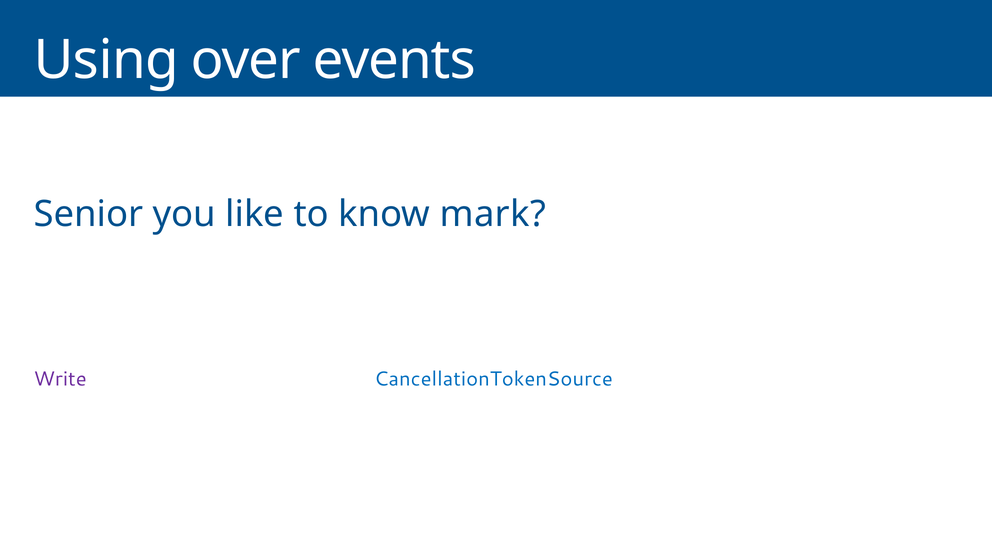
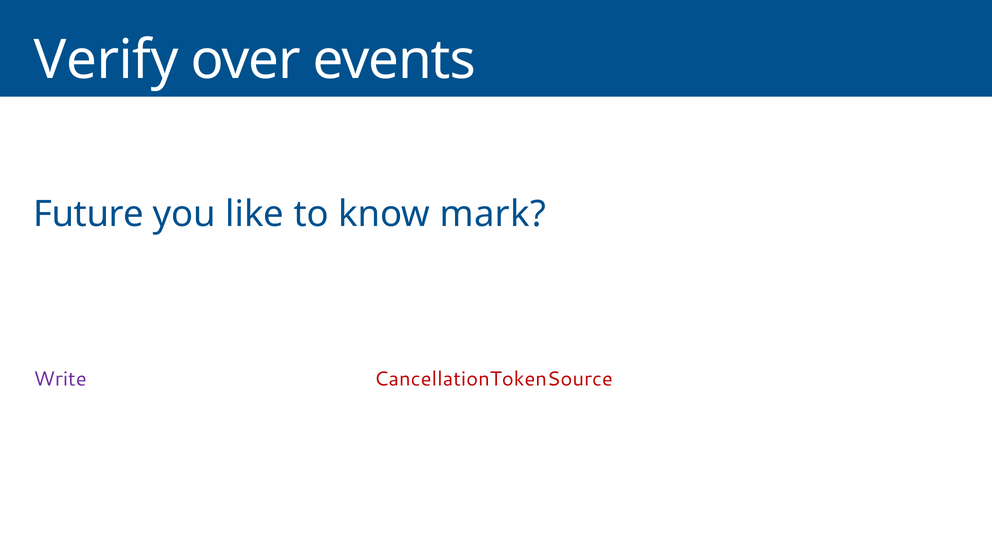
Using at (106, 60): Using -> Verify
Senior: Senior -> Future
CancellationTokenSource colour: blue -> red
